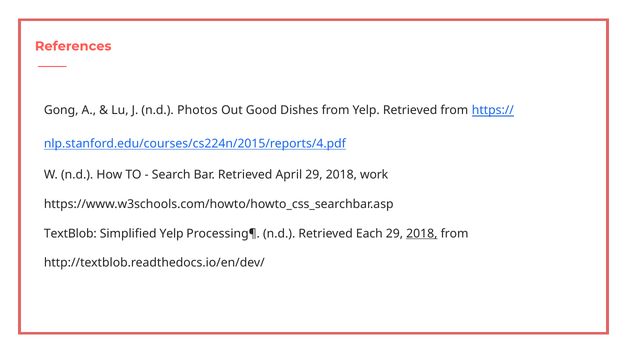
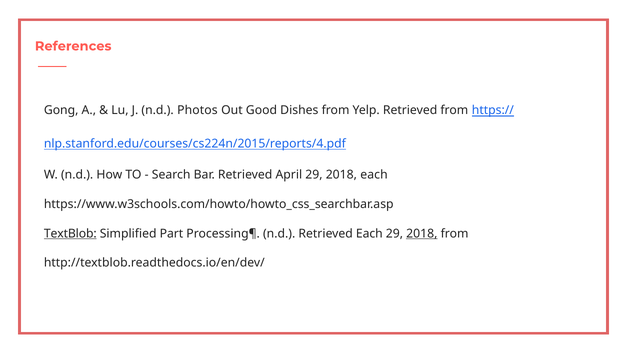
2018 work: work -> each
TextBlob underline: none -> present
Simplified Yelp: Yelp -> Part
